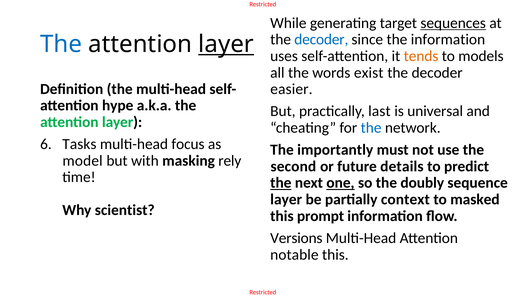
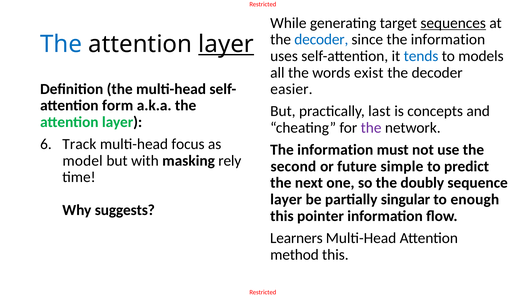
tends colour: orange -> blue
hype: hype -> form
universal: universal -> concepts
the at (371, 128) colour: blue -> purple
Tasks: Tasks -> Track
importantly at (335, 150): importantly -> information
details: details -> simple
the at (281, 183) underline: present -> none
one underline: present -> none
context: context -> singular
masked: masked -> enough
scientist: scientist -> suggests
prompt: prompt -> pointer
Versions: Versions -> Learners
notable: notable -> method
